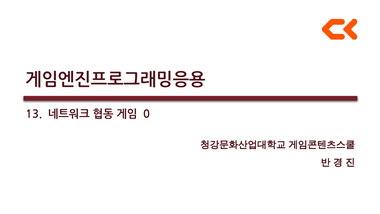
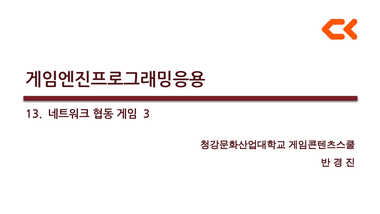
0: 0 -> 3
